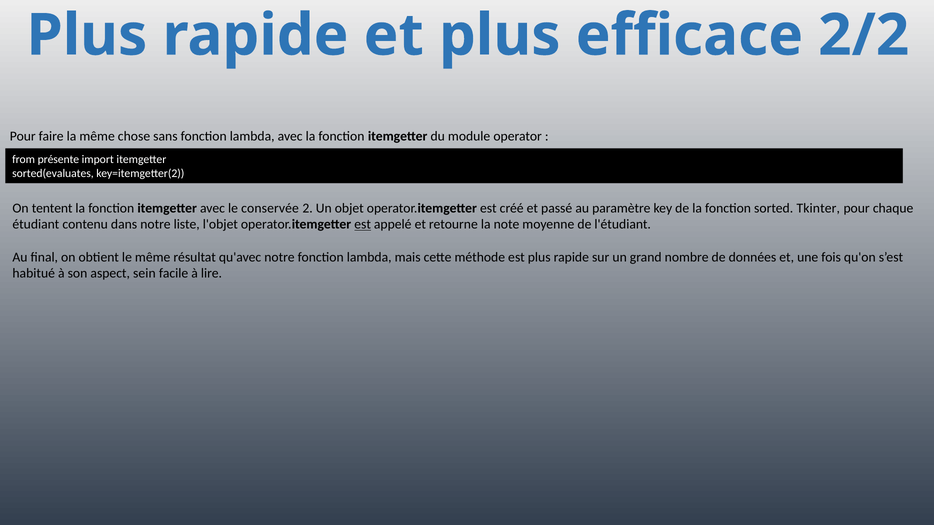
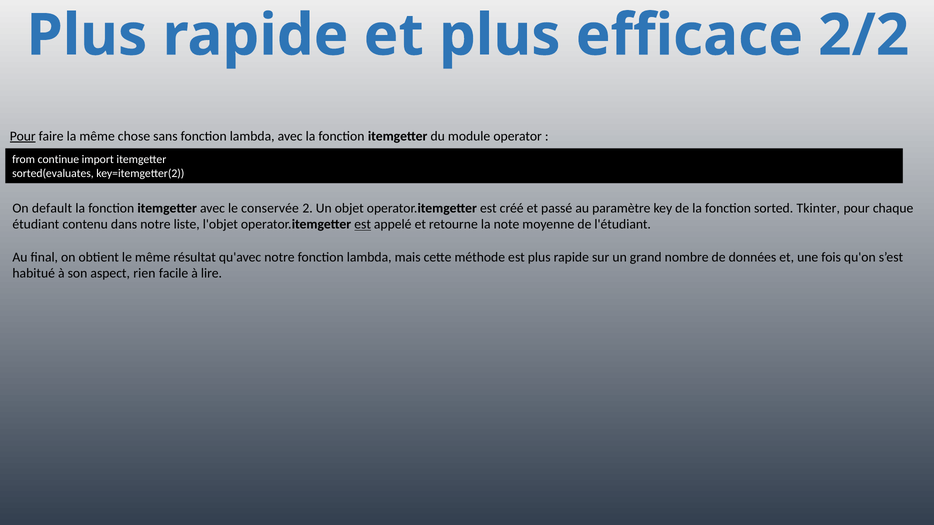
Pour at (23, 136) underline: none -> present
présente: présente -> continue
tentent: tentent -> default
sein: sein -> rien
